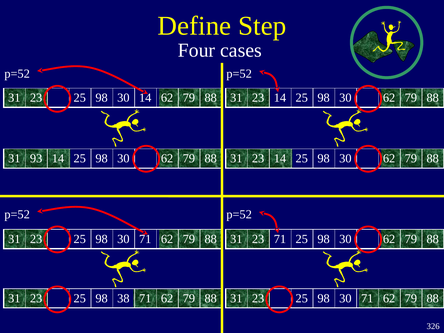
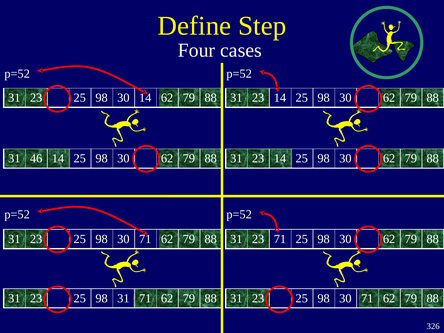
93: 93 -> 46
98 38: 38 -> 31
